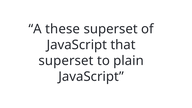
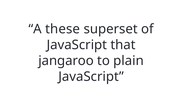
superset at (66, 61): superset -> jangaroo
